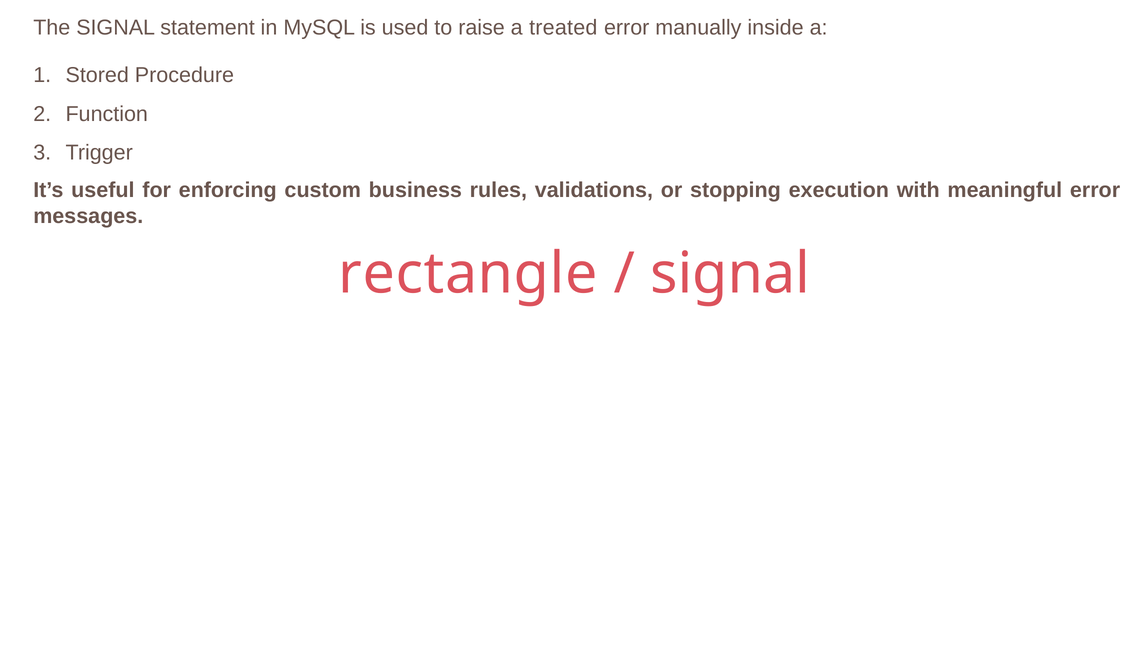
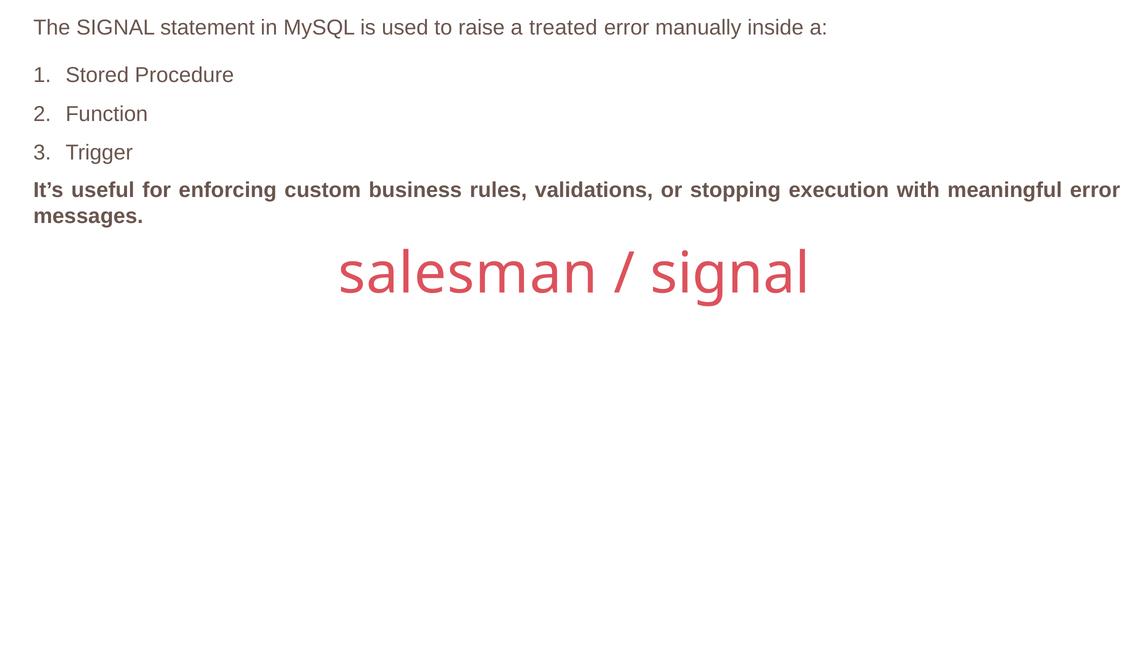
rectangle: rectangle -> salesman
